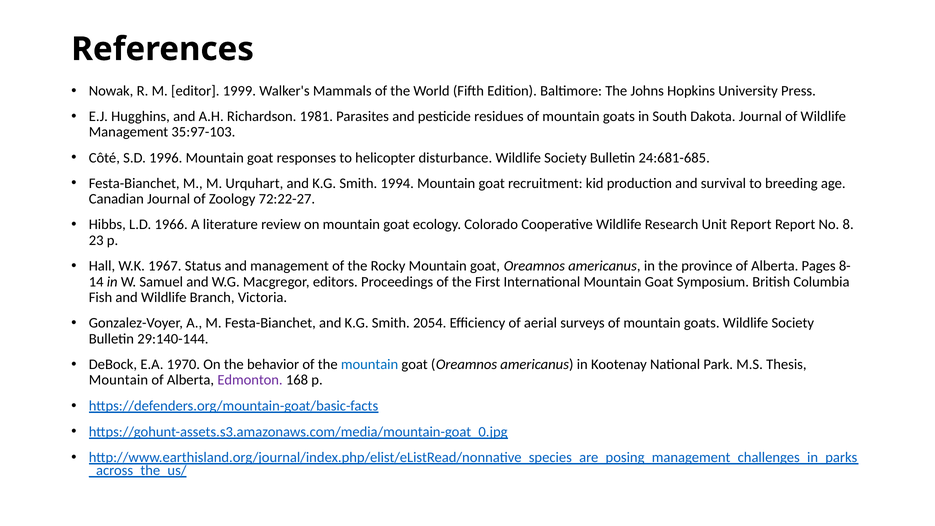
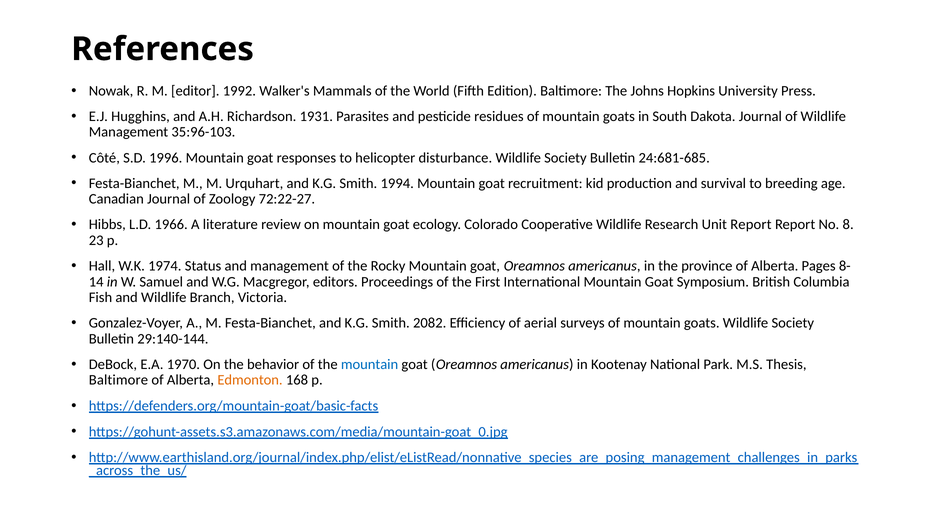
1999: 1999 -> 1992
1981: 1981 -> 1931
35:97-103: 35:97-103 -> 35:96-103
1967: 1967 -> 1974
2054: 2054 -> 2082
Mountain at (118, 380): Mountain -> Baltimore
Edmonton colour: purple -> orange
